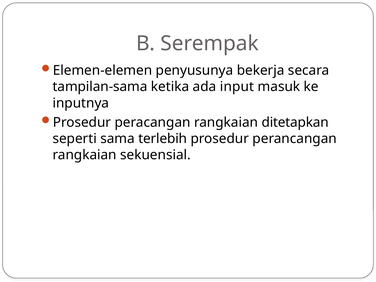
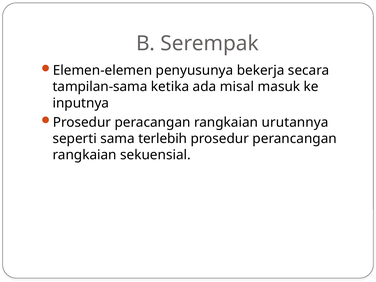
input: input -> misal
ditetapkan: ditetapkan -> urutannya
